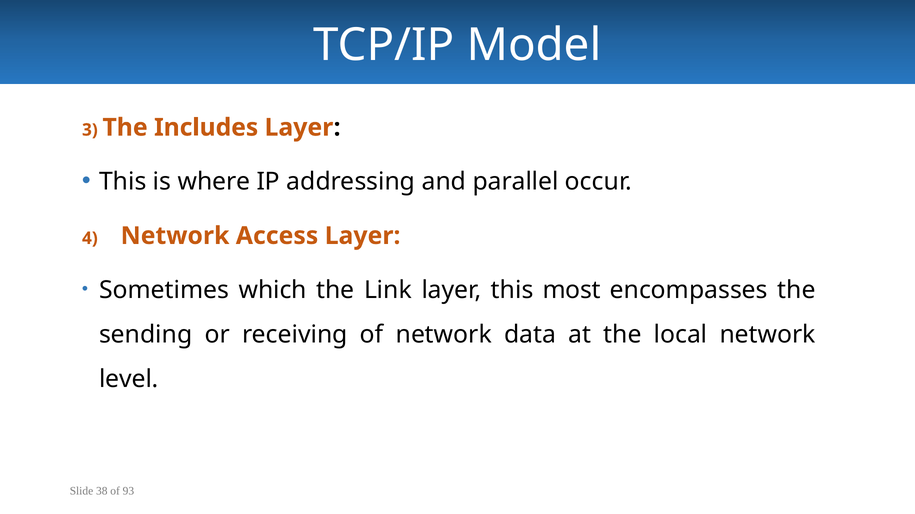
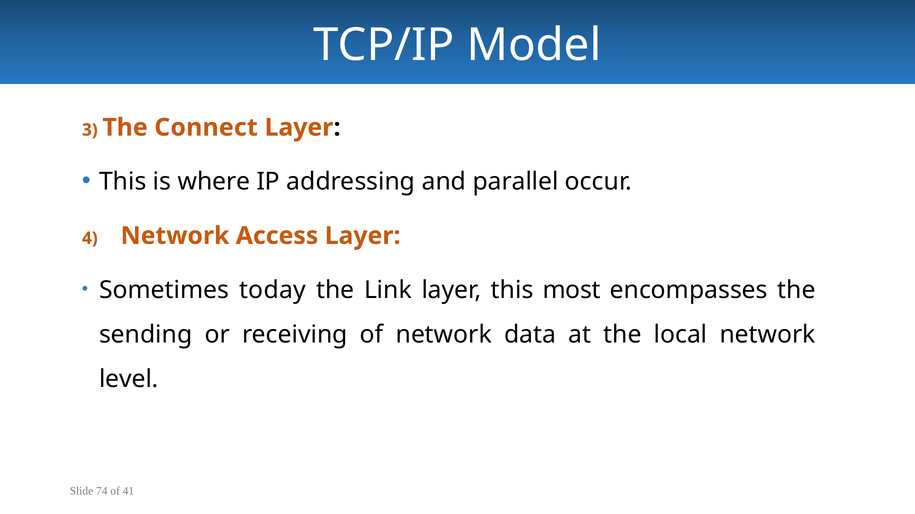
Includes: Includes -> Connect
which: which -> today
38: 38 -> 74
93: 93 -> 41
